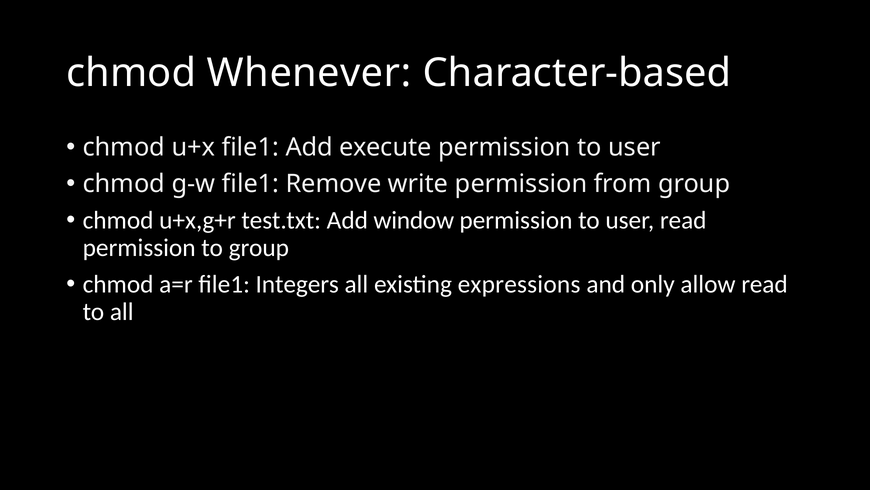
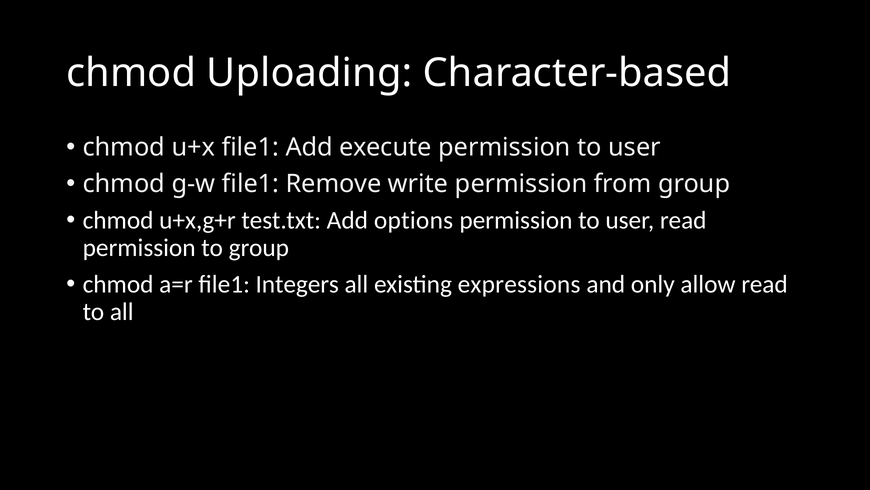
Whenever: Whenever -> Uploading
window: window -> options
